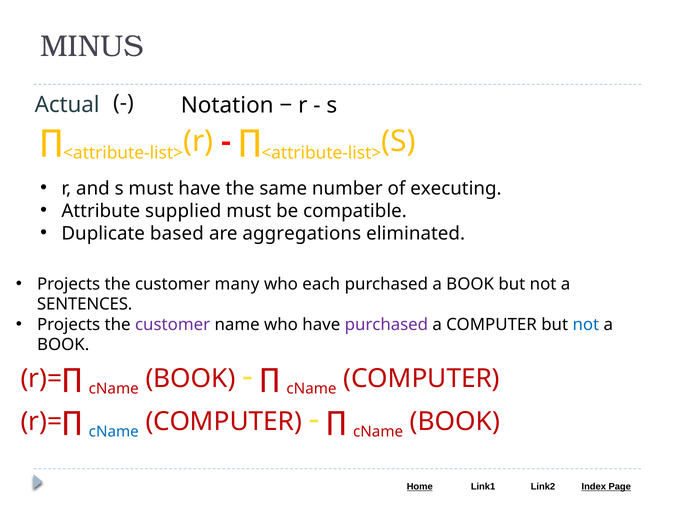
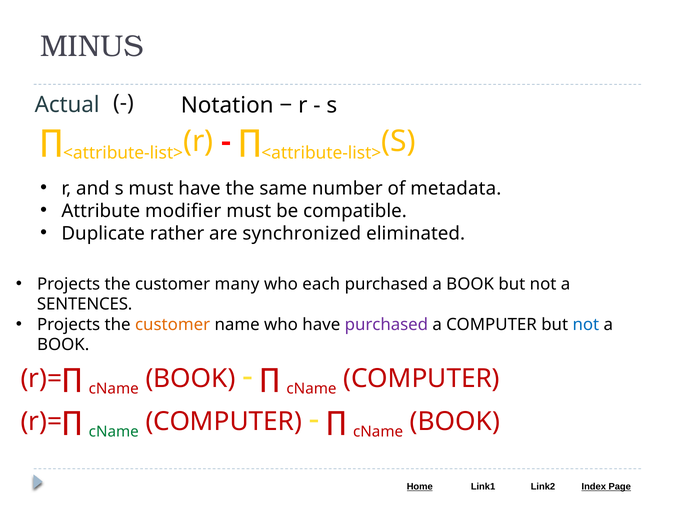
executing: executing -> metadata
supplied: supplied -> modifier
based: based -> rather
aggregations: aggregations -> synchronized
customer at (173, 325) colour: purple -> orange
cName at (114, 432) colour: blue -> green
